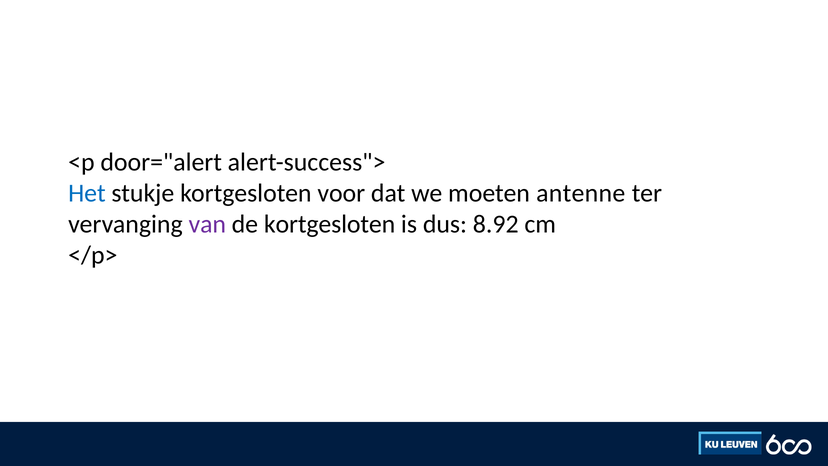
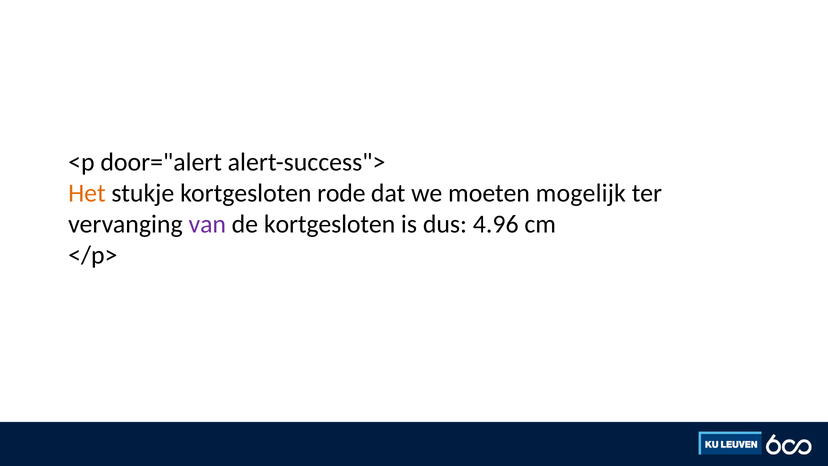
Het colour: blue -> orange
voor: voor -> rode
antenne: antenne -> mogelijk
8.92: 8.92 -> 4.96
